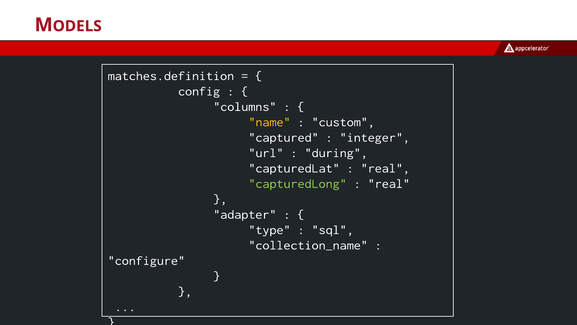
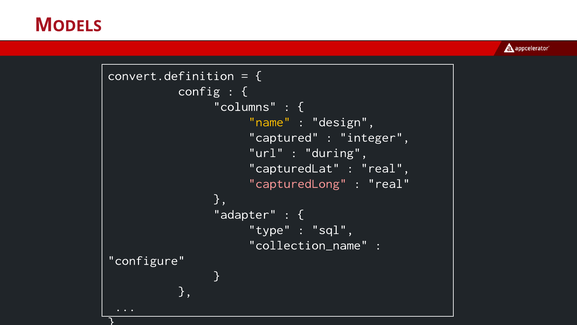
matches.definition: matches.definition -> convert.definition
custom: custom -> design
capturedLong colour: light green -> pink
